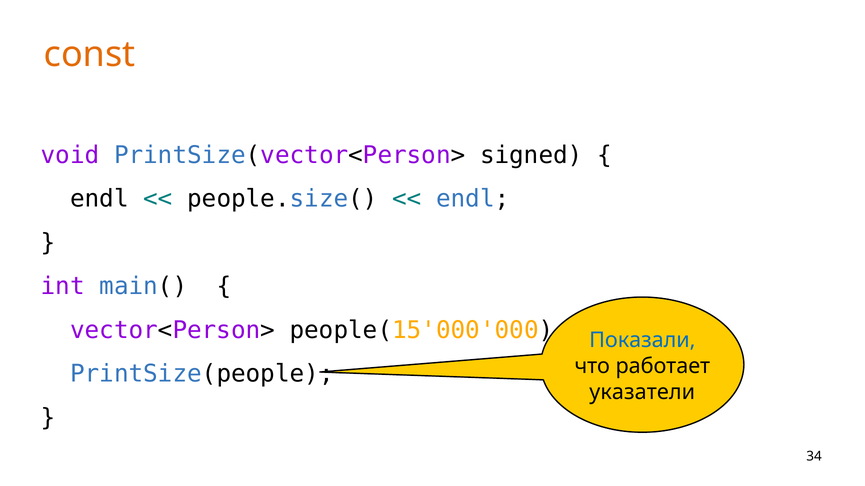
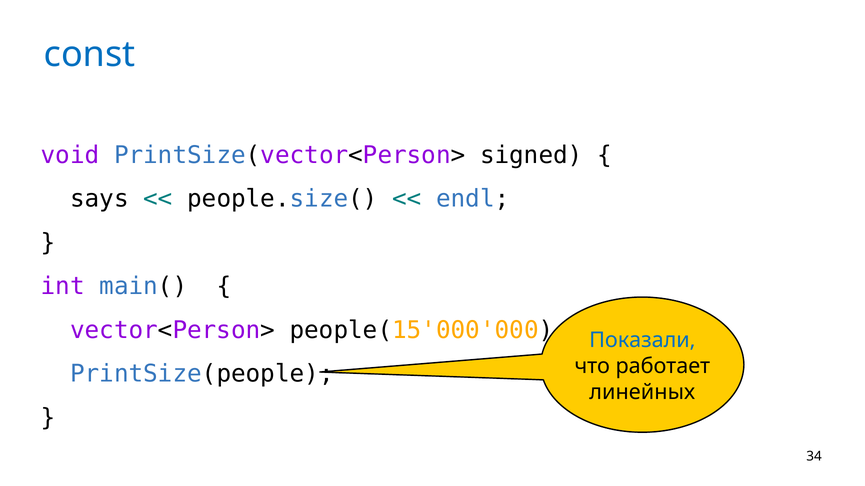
const colour: orange -> blue
endl at (99, 199): endl -> says
указатели: указатели -> линейных
